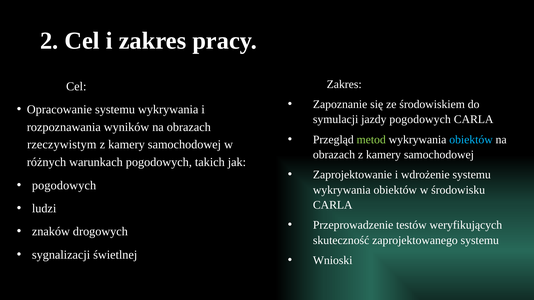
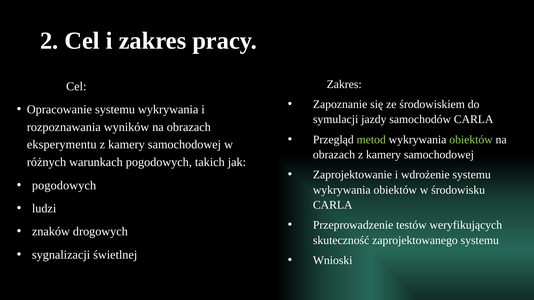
jazdy pogodowych: pogodowych -> samochodów
obiektów at (471, 140) colour: light blue -> light green
rzeczywistym: rzeczywistym -> eksperymentu
